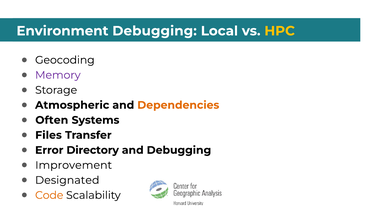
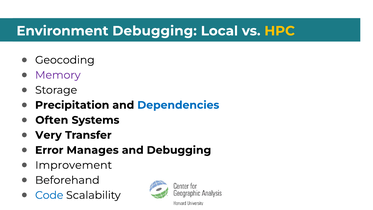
Atmospheric: Atmospheric -> Precipitation
Dependencies colour: orange -> blue
Files: Files -> Very
Directory: Directory -> Manages
Designated: Designated -> Beforehand
Code colour: orange -> blue
